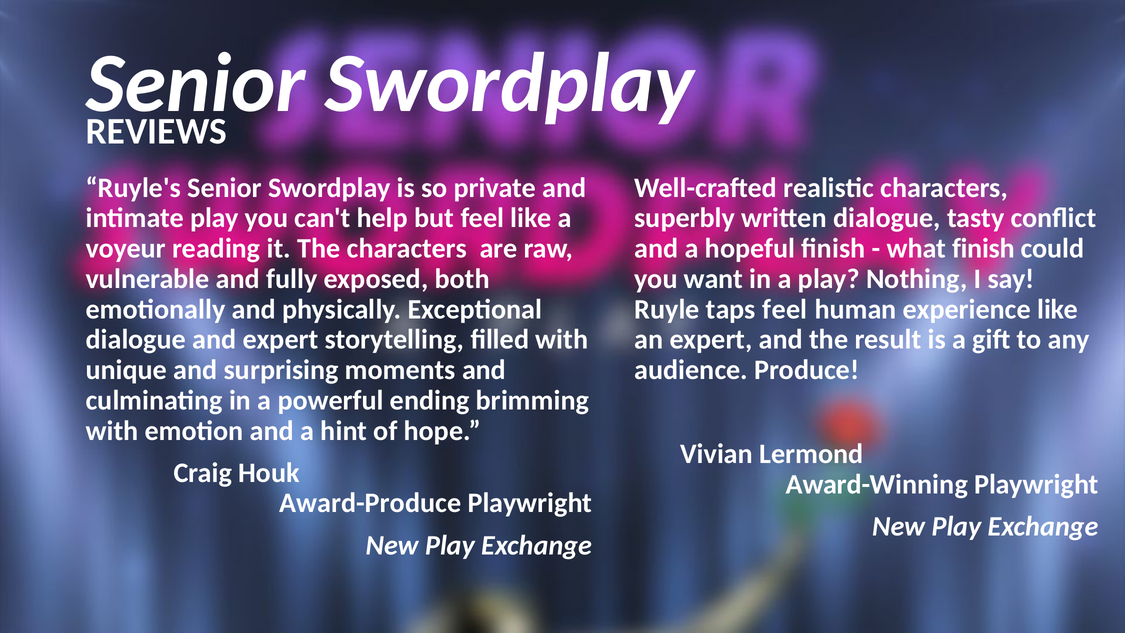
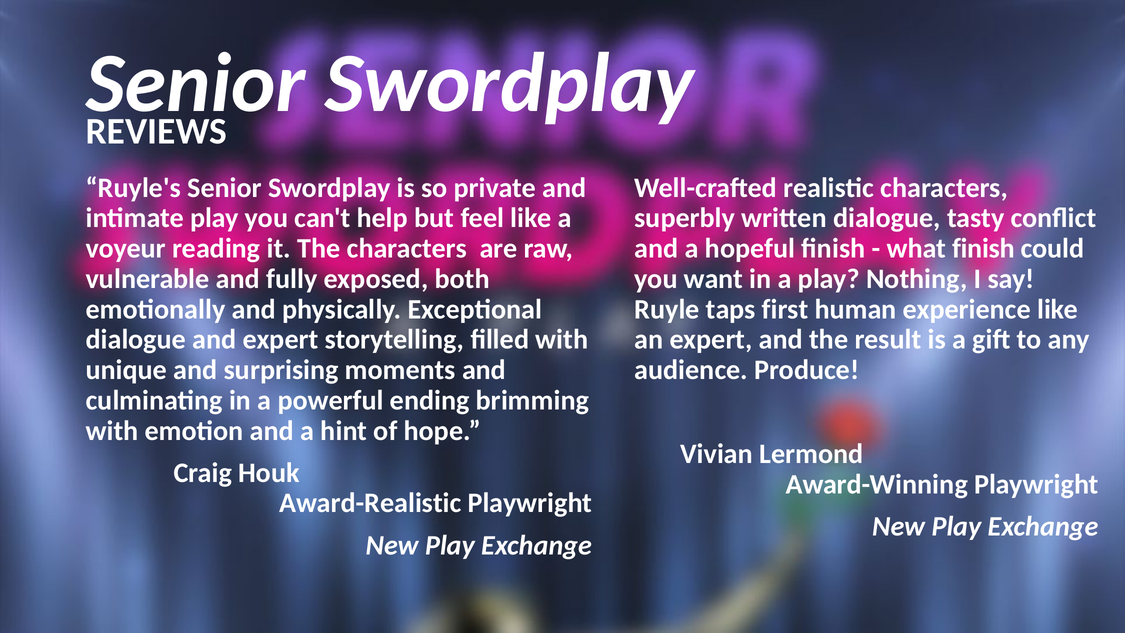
taps feel: feel -> first
Award-Produce: Award-Produce -> Award-Realistic
